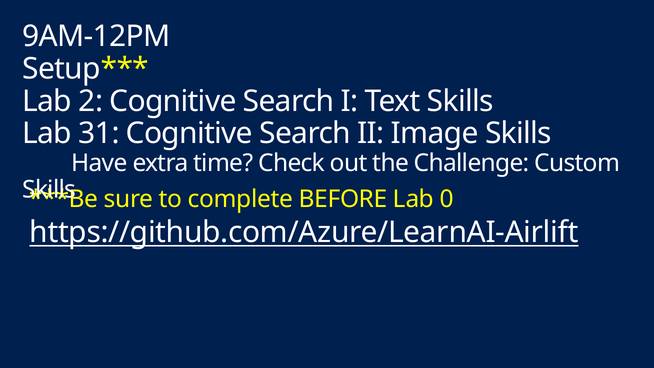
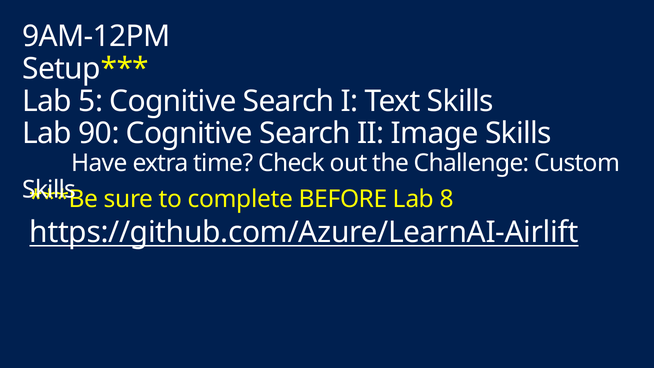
2: 2 -> 5
31: 31 -> 90
0: 0 -> 8
